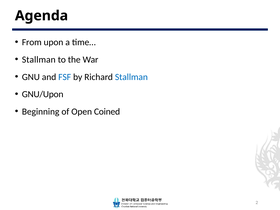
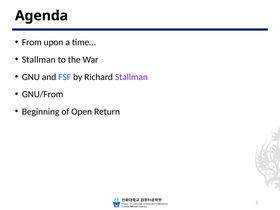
Stallman at (131, 77) colour: blue -> purple
GNU/Upon: GNU/Upon -> GNU/From
Coined: Coined -> Return
